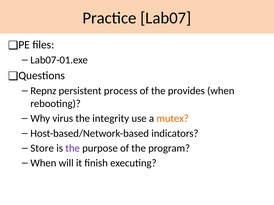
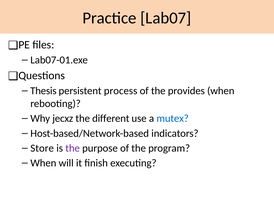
Repnz: Repnz -> Thesis
virus: virus -> jecxz
integrity: integrity -> different
mutex colour: orange -> blue
